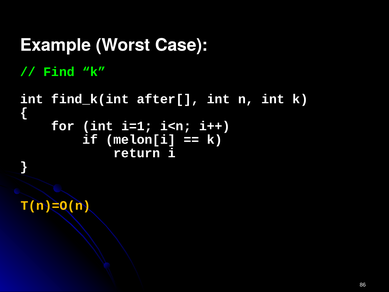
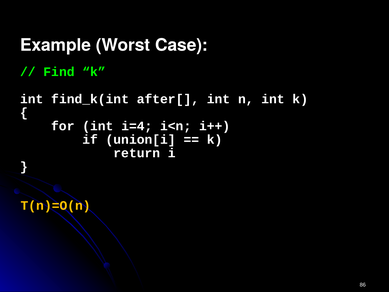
i=1: i=1 -> i=4
melon[i: melon[i -> union[i
